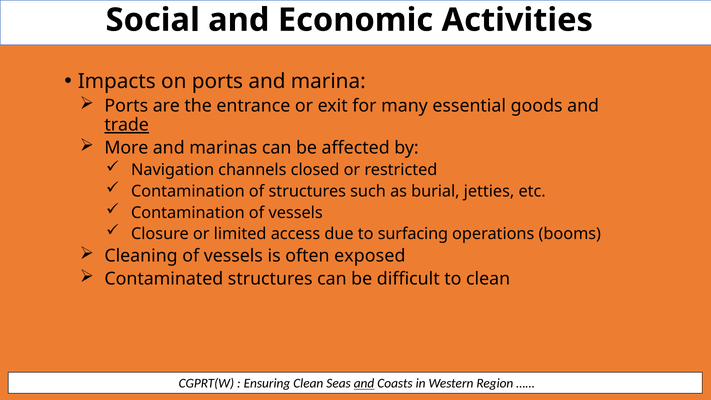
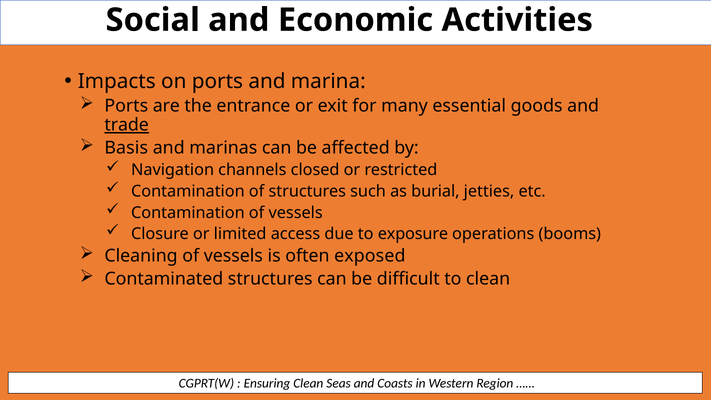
More: More -> Basis
surfacing: surfacing -> exposure
and at (364, 384) underline: present -> none
